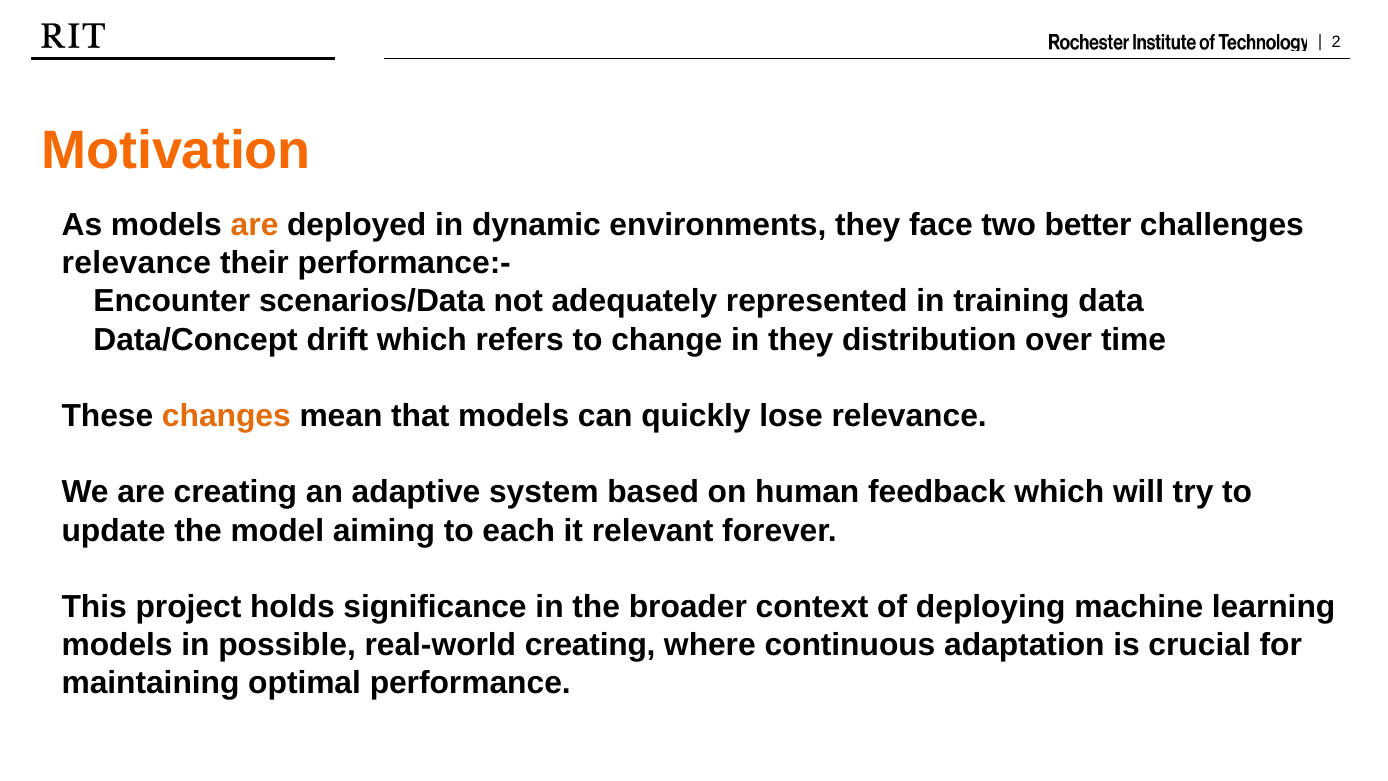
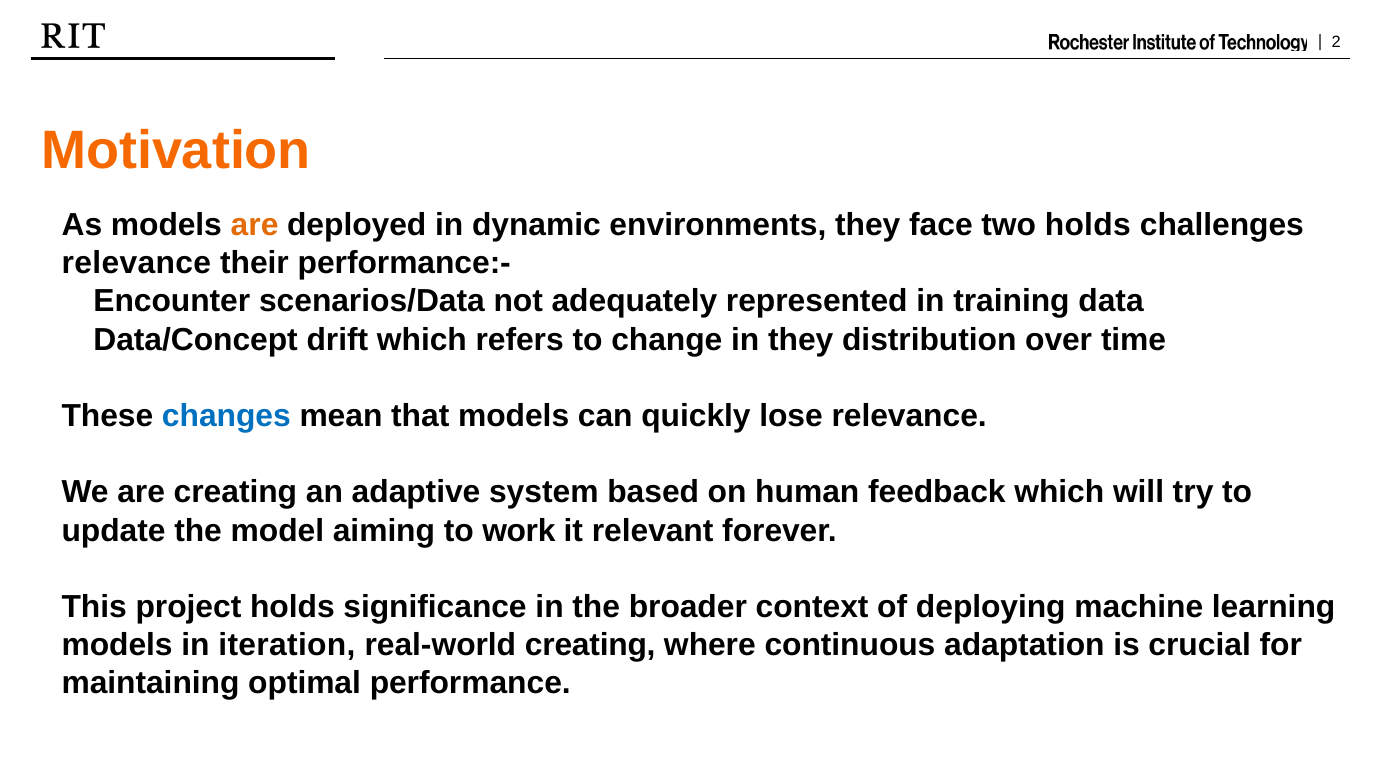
two better: better -> holds
changes colour: orange -> blue
each: each -> work
possible: possible -> iteration
